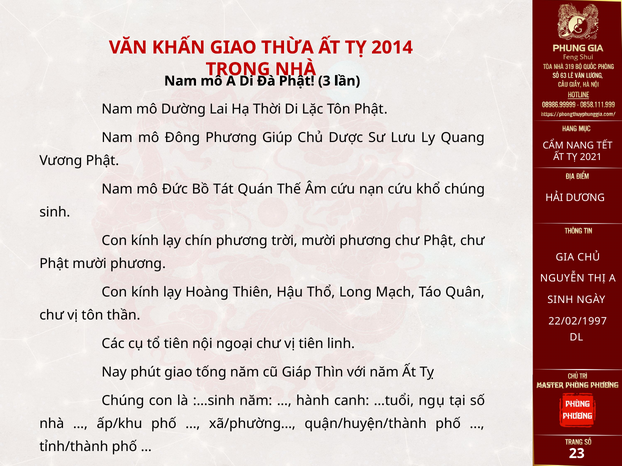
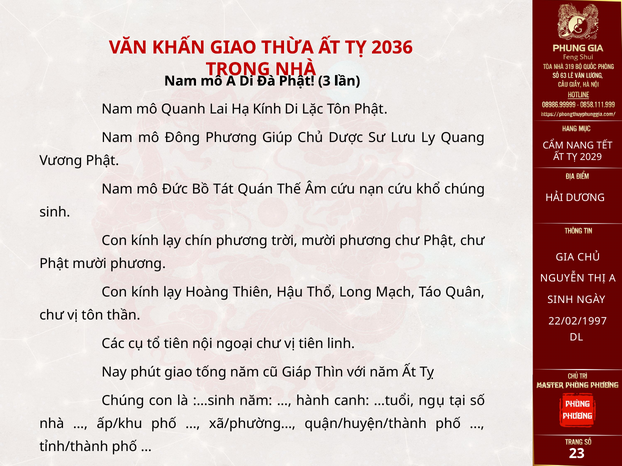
2014: 2014 -> 2036
mô Dường: Dường -> Quanh
Hạ Thời: Thời -> Kính
2021: 2021 -> 2029
